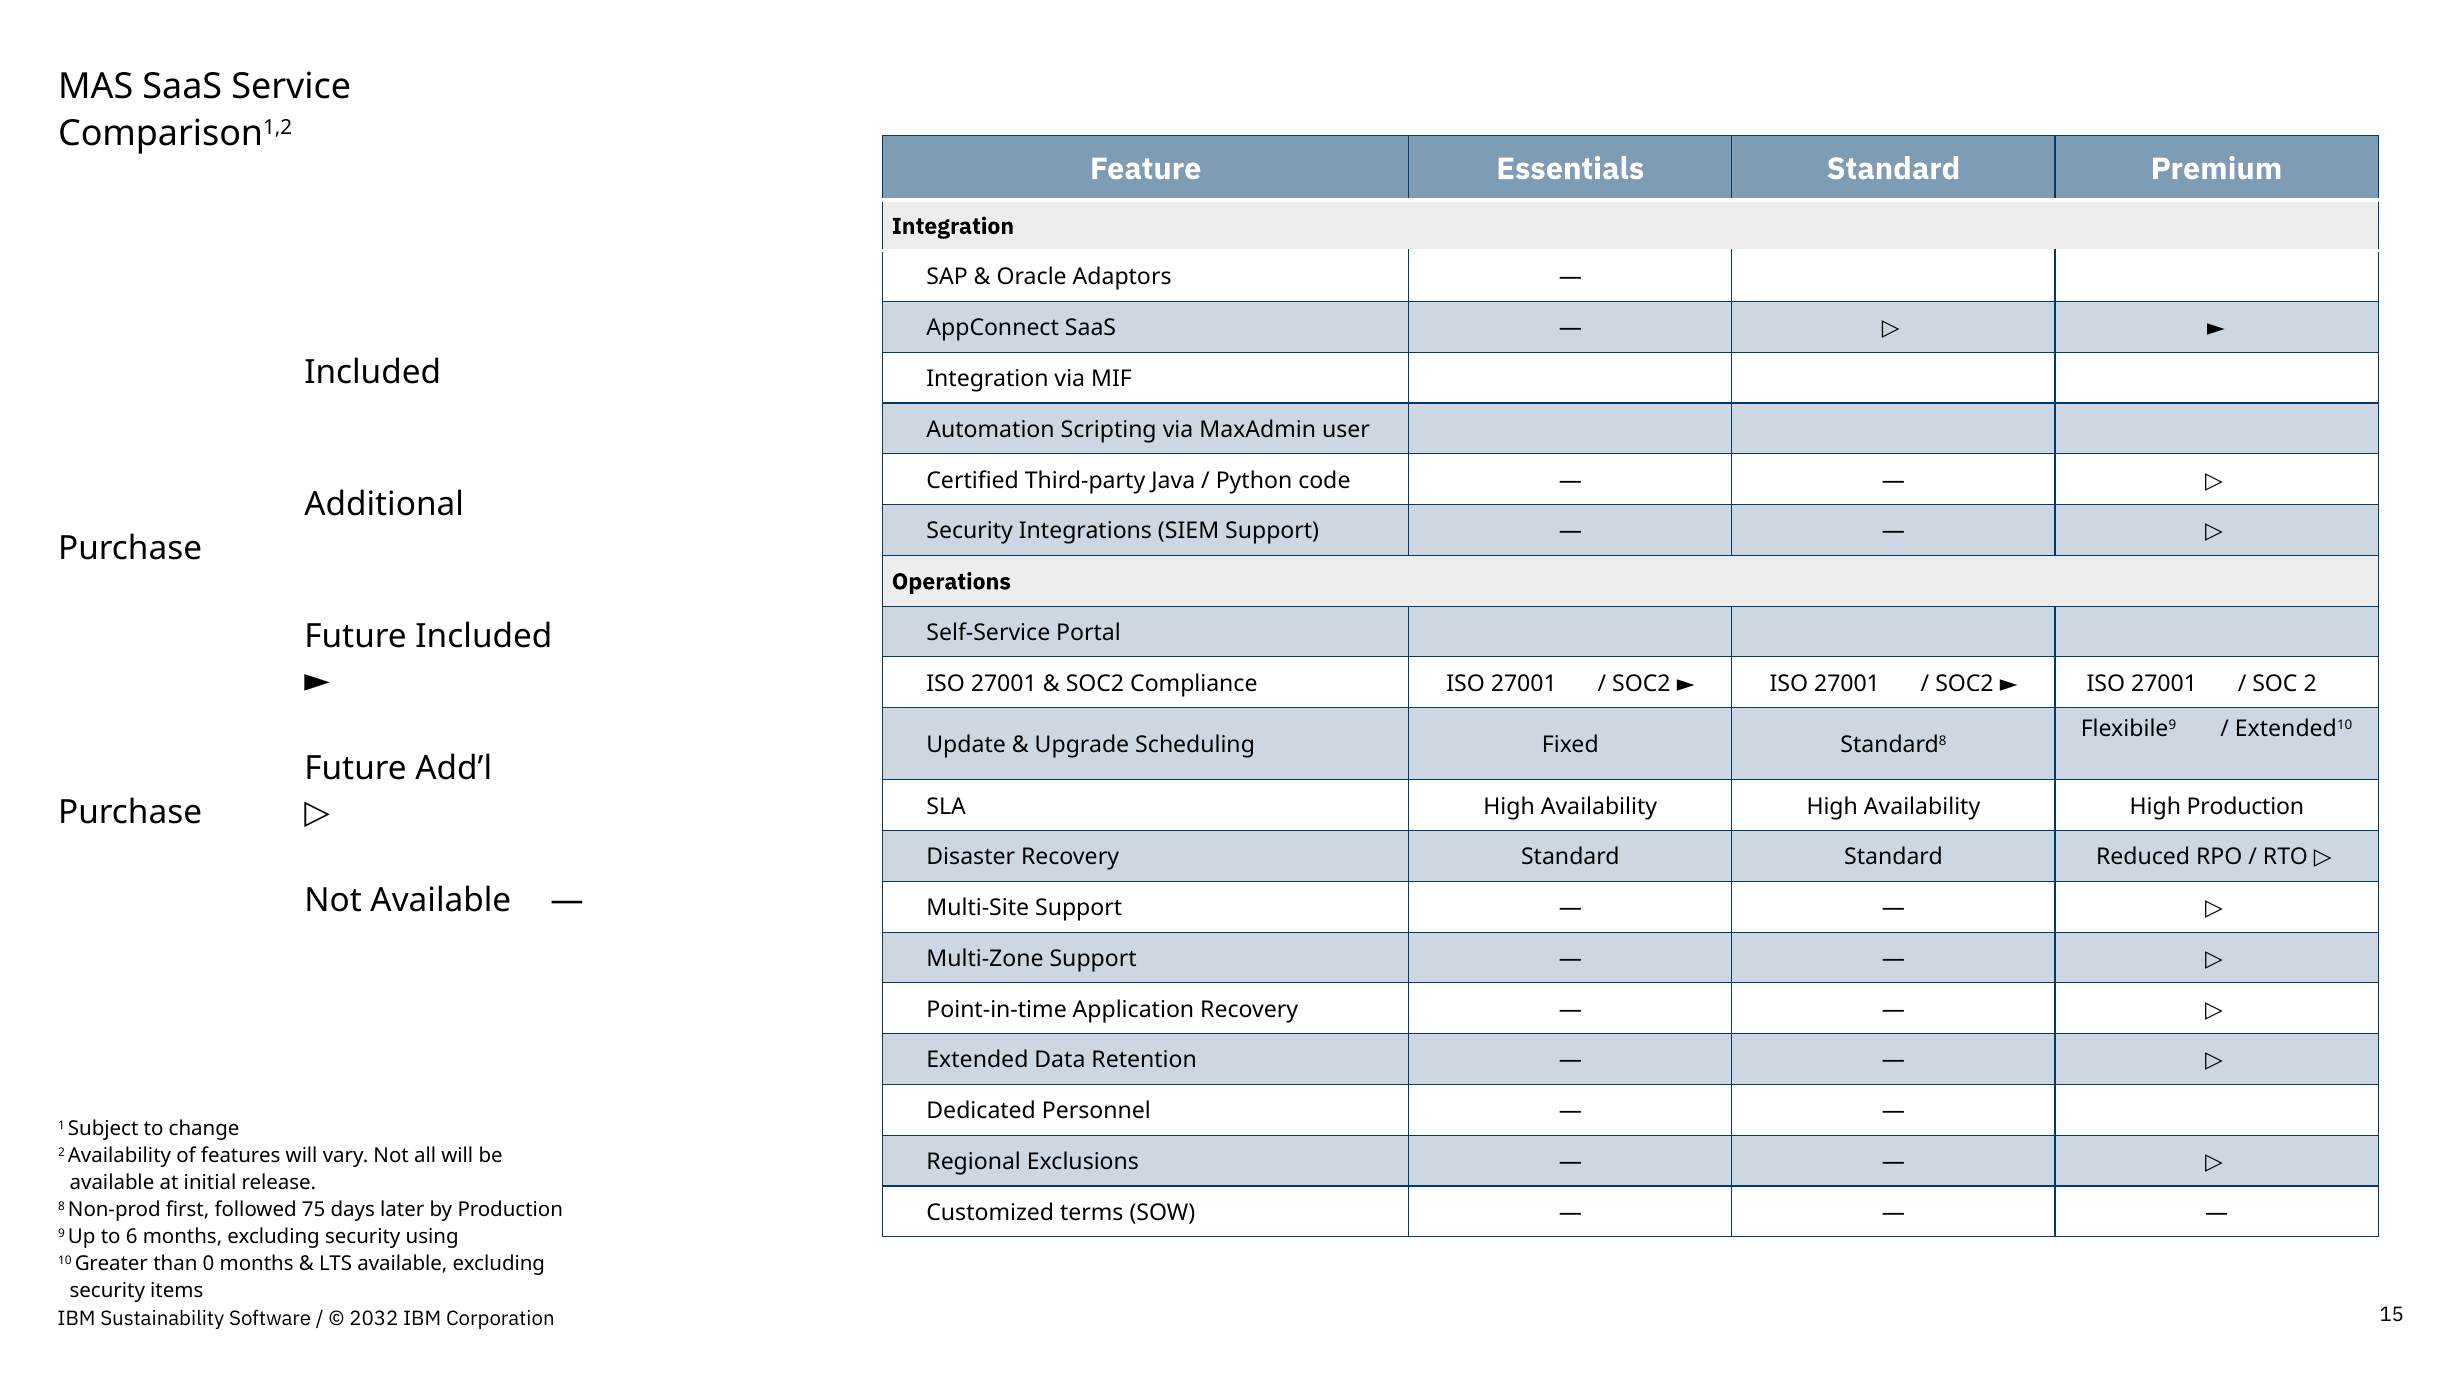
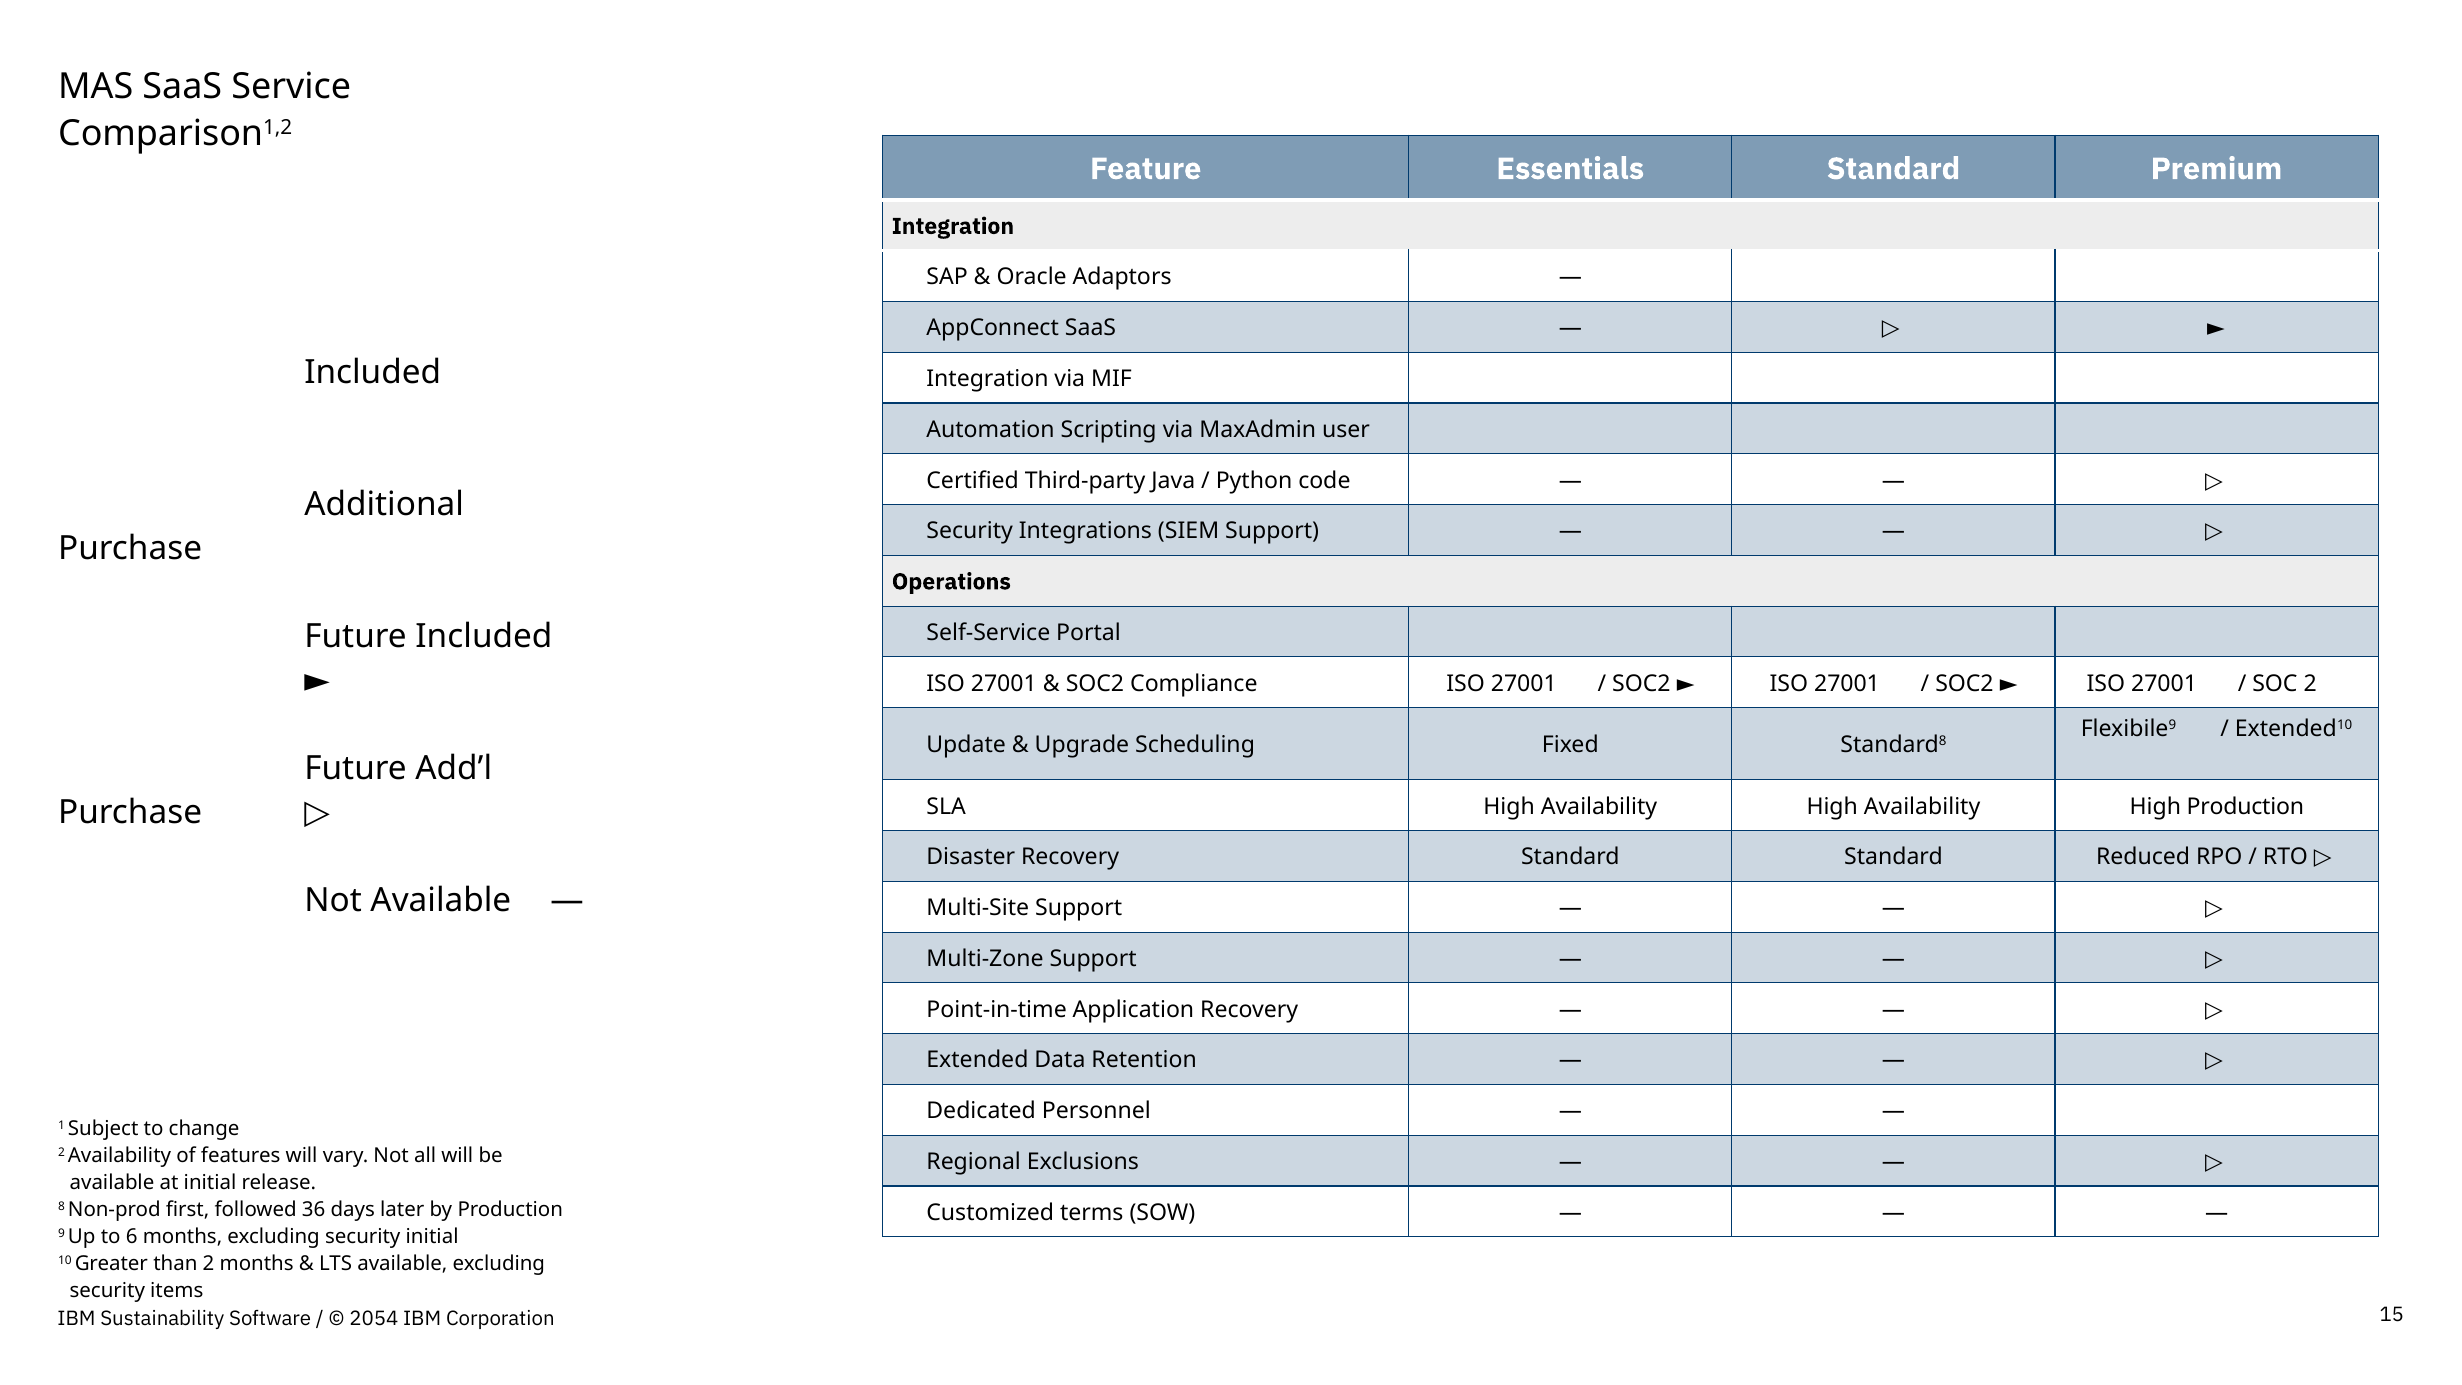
75: 75 -> 36
security using: using -> initial
than 0: 0 -> 2
2032: 2032 -> 2054
